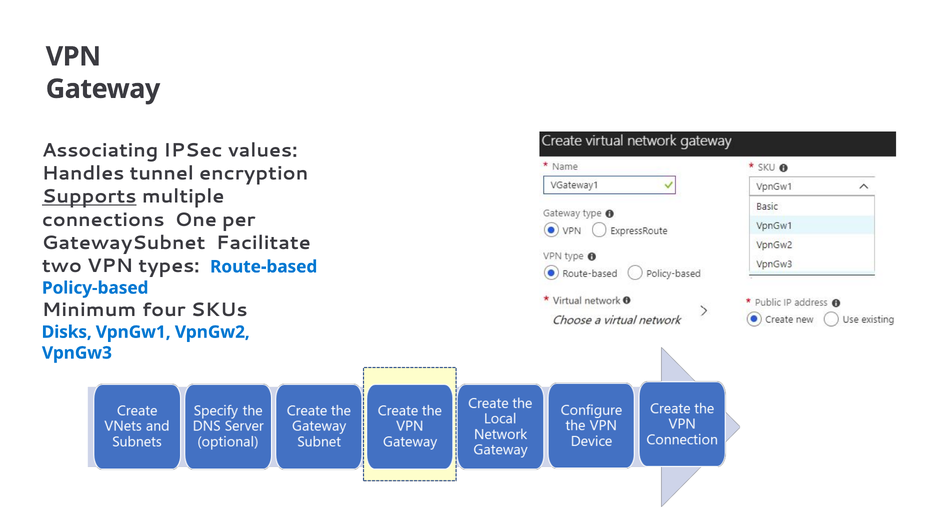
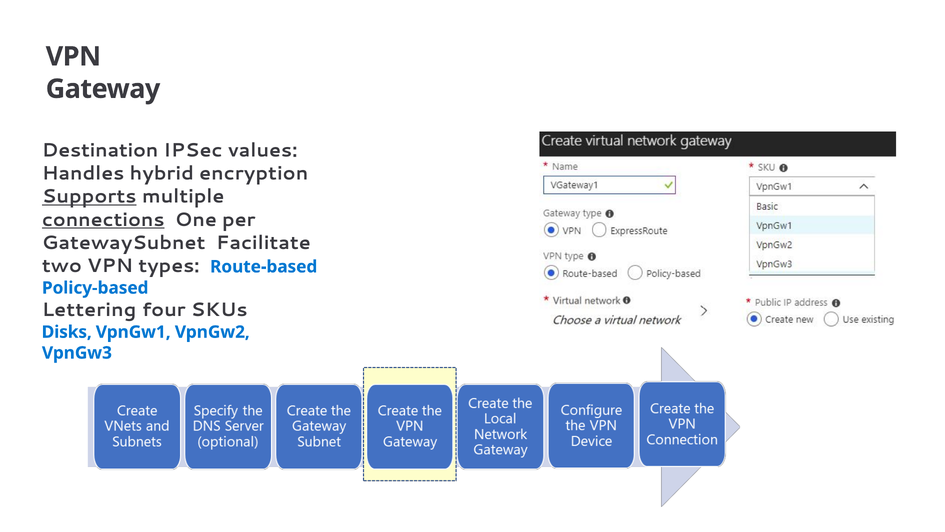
Associating: Associating -> Destination
tunnel: tunnel -> hybrid
connections underline: none -> present
Minimum: Minimum -> Lettering
